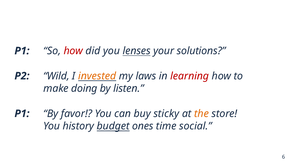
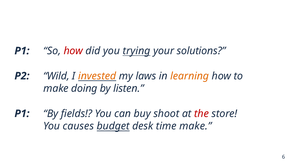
lenses: lenses -> trying
learning colour: red -> orange
favor: favor -> fields
sticky: sticky -> shoot
the colour: orange -> red
history: history -> causes
ones: ones -> desk
time social: social -> make
